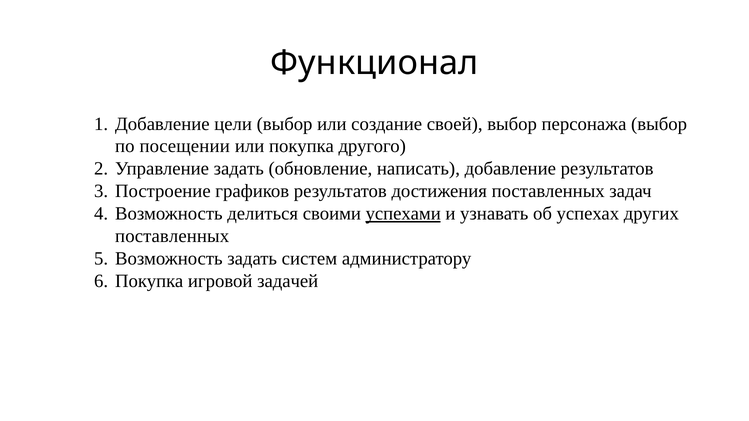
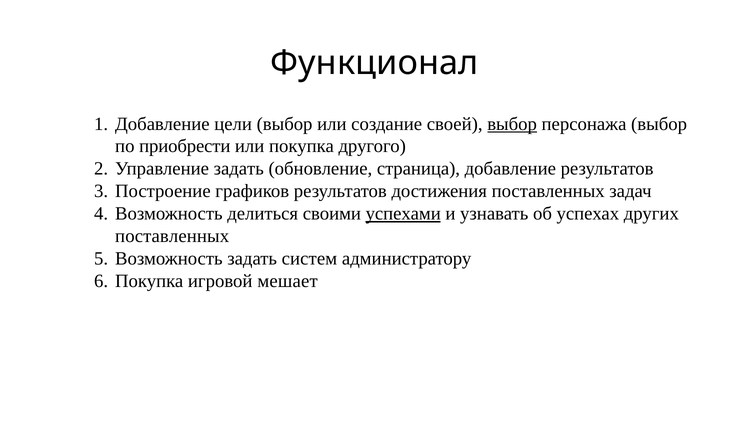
выбор at (512, 124) underline: none -> present
посещении: посещении -> приобрести
написать: написать -> страница
задачей: задачей -> мешает
